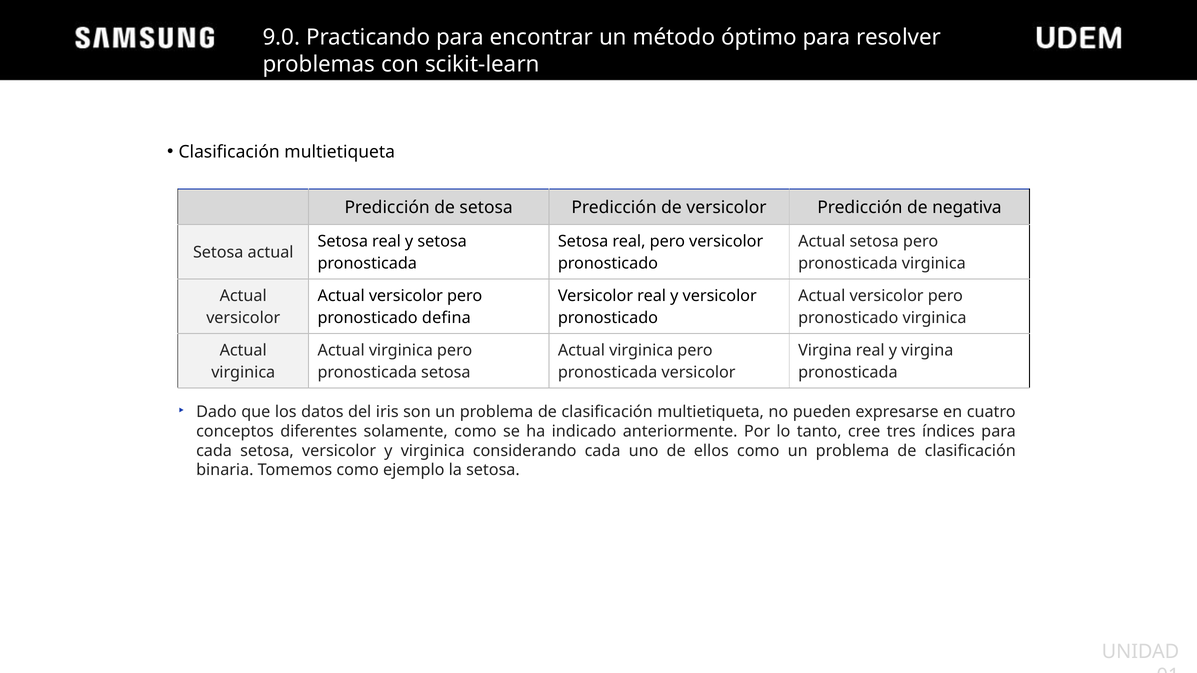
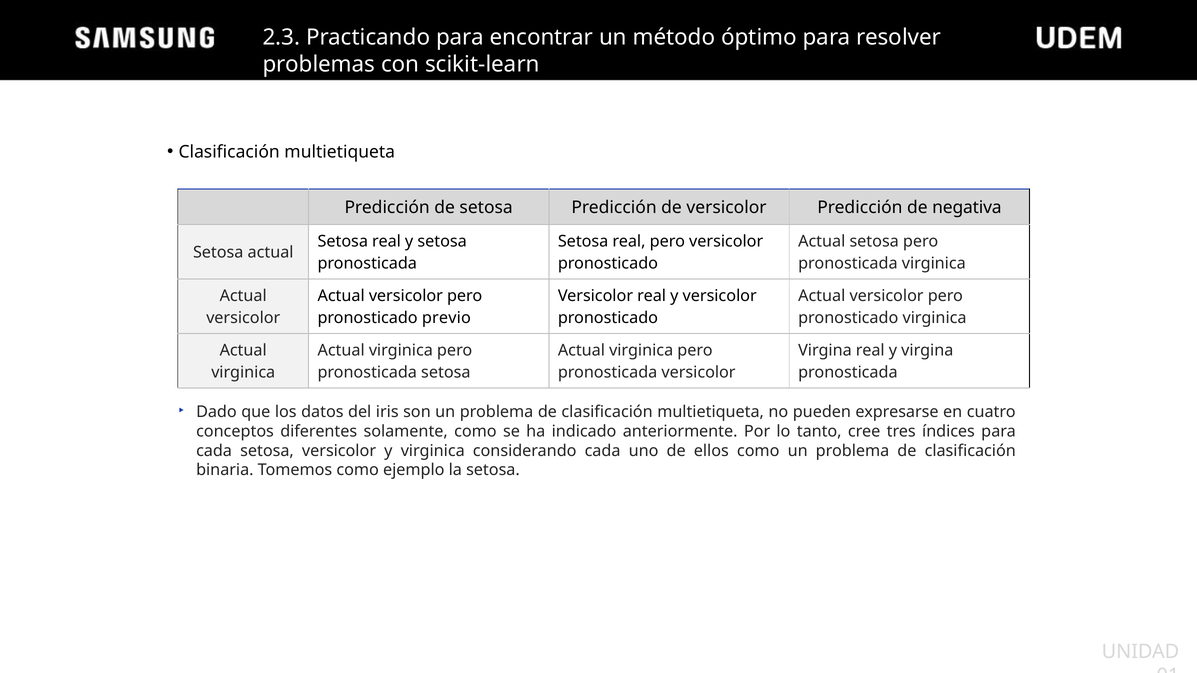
9.0: 9.0 -> 2.3
defina: defina -> previo
